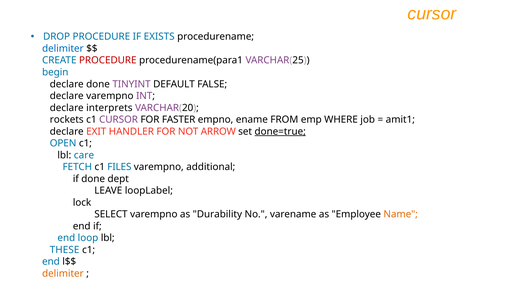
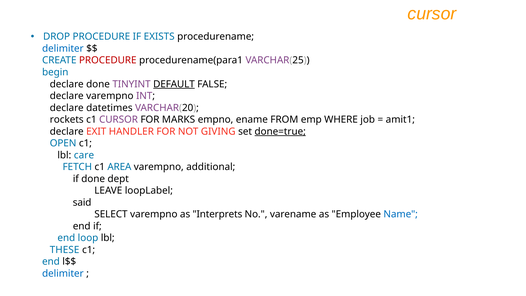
DEFAULT underline: none -> present
interprets: interprets -> datetimes
FASTER: FASTER -> MARKS
ARROW: ARROW -> GIVING
FILES: FILES -> AREA
lock: lock -> said
Durability: Durability -> Interprets
Name colour: orange -> blue
delimiter at (63, 273) colour: orange -> blue
